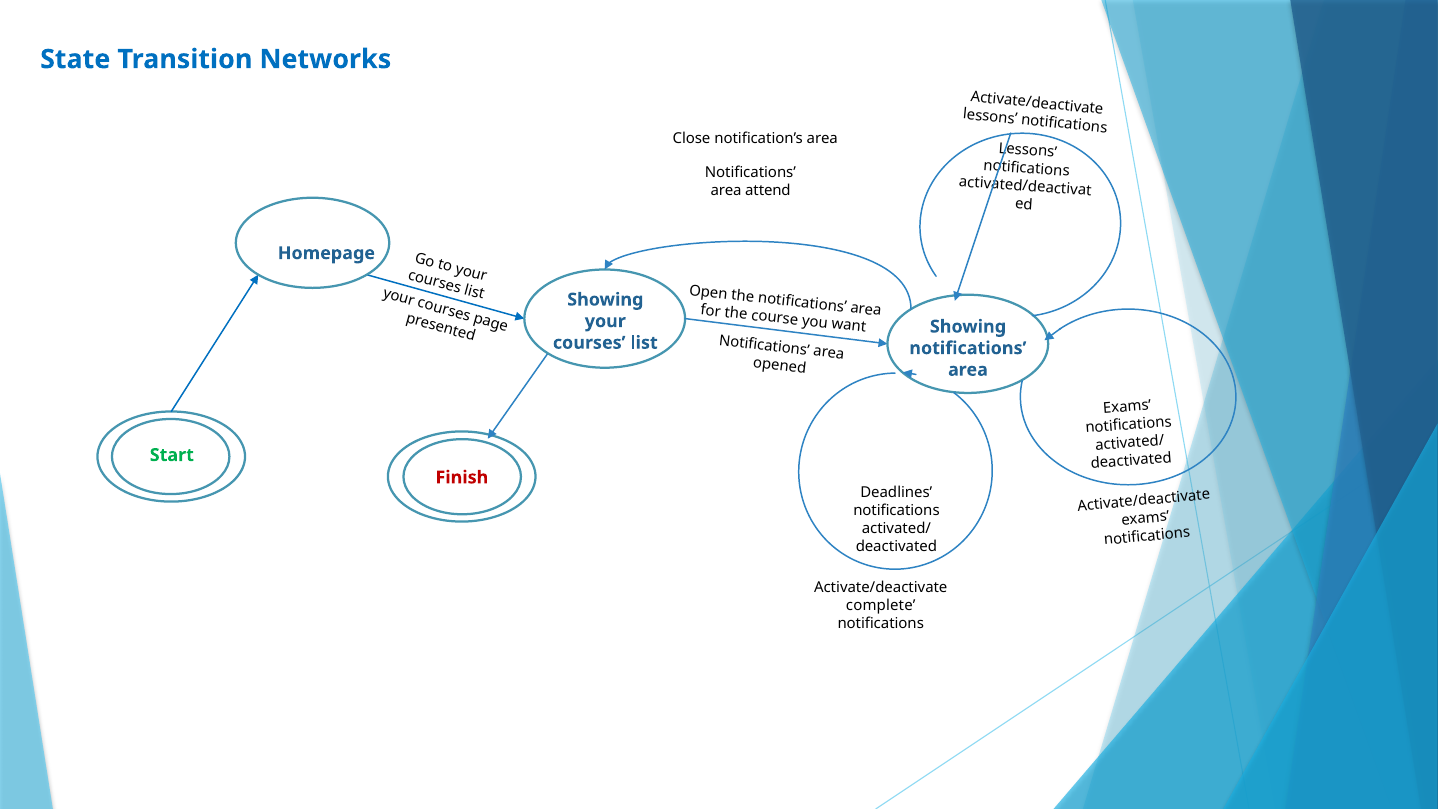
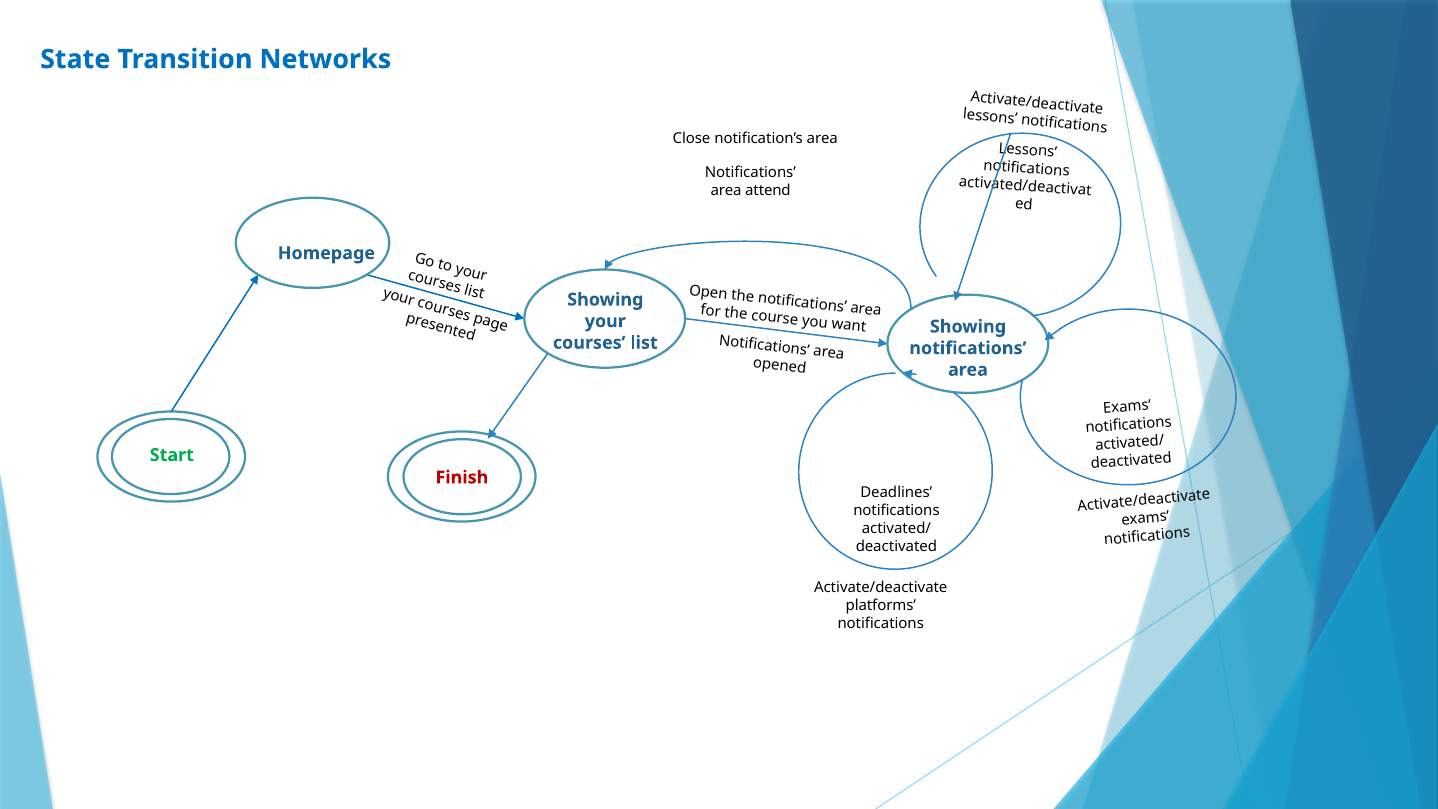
complete: complete -> platforms
